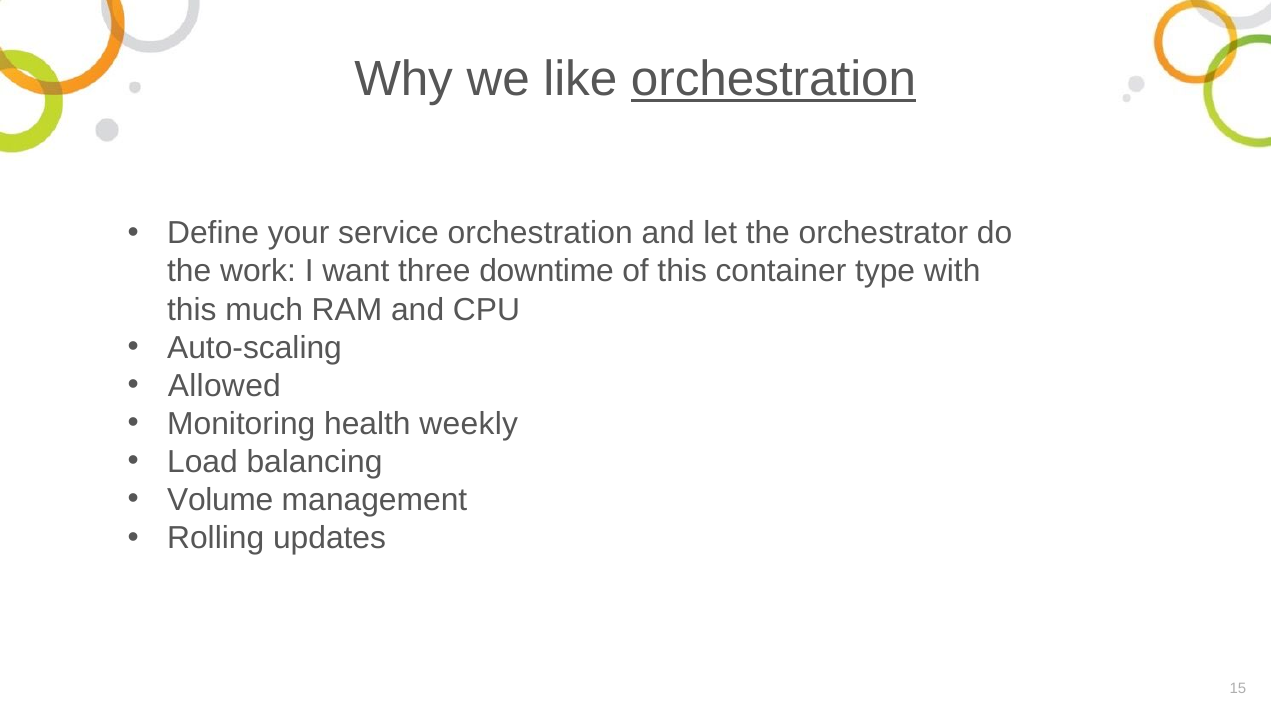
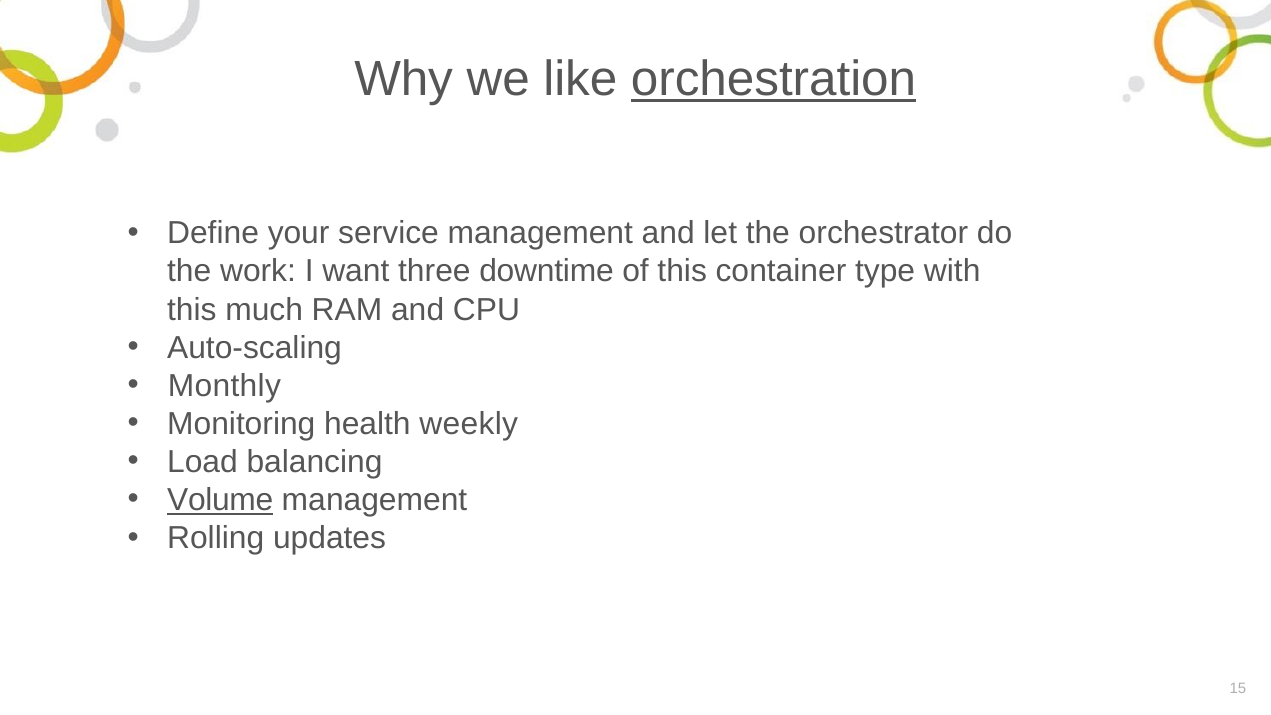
service orchestration: orchestration -> management
Allowed: Allowed -> Monthly
Volume underline: none -> present
